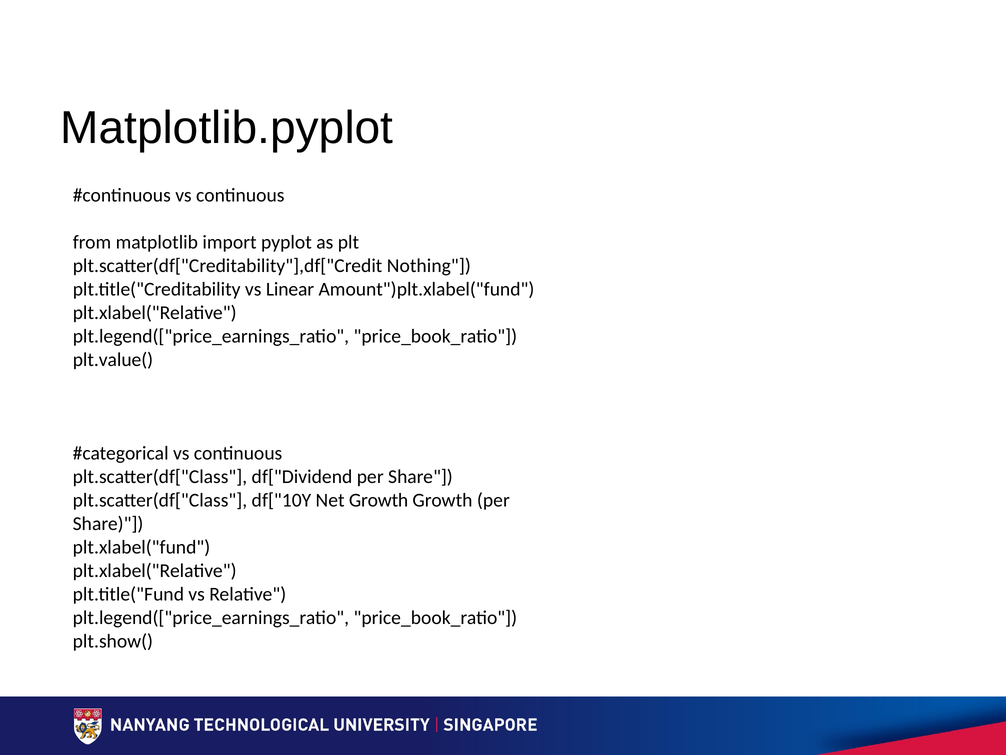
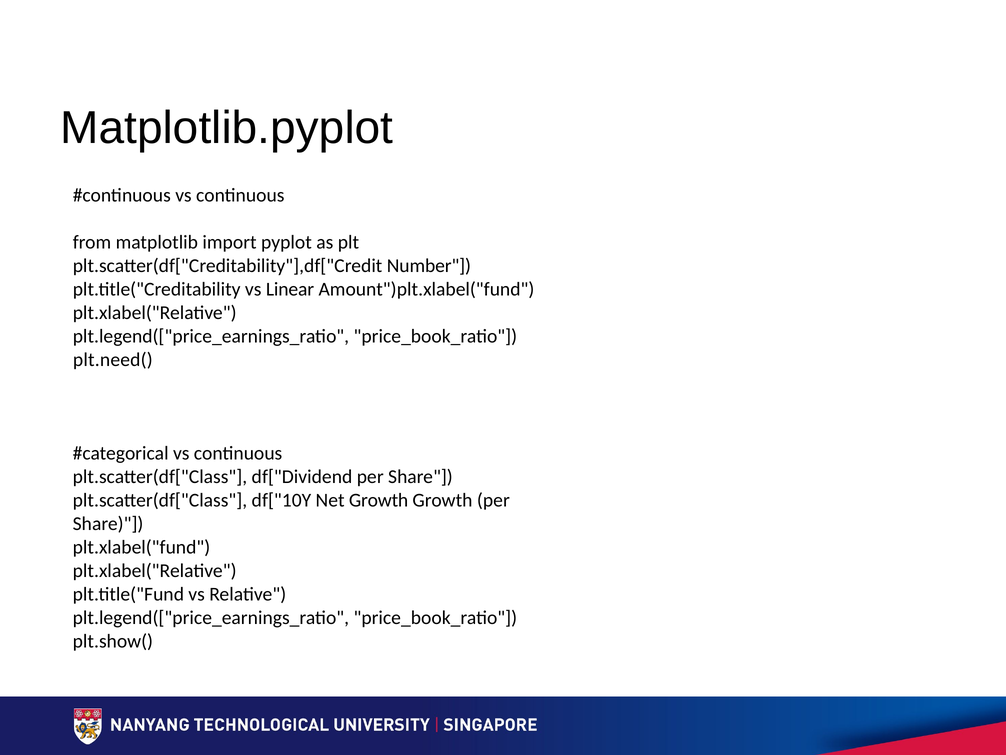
Nothing: Nothing -> Number
plt.value(: plt.value( -> plt.need(
